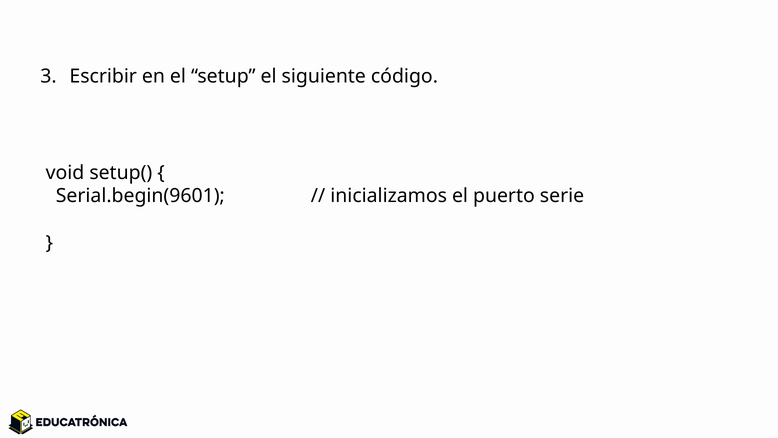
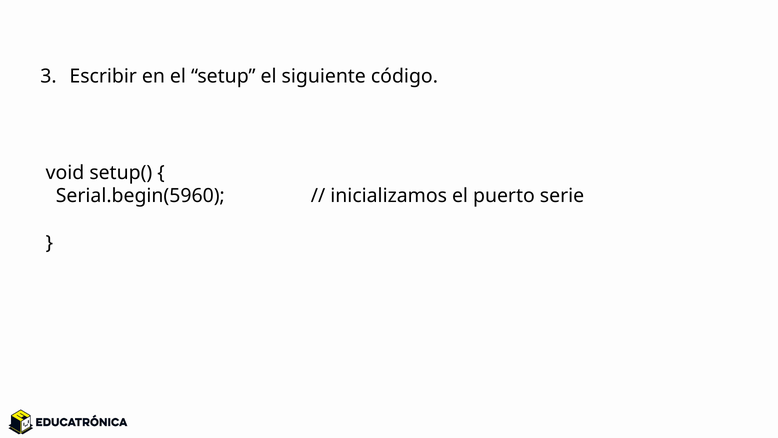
Serial.begin(9601: Serial.begin(9601 -> Serial.begin(5960
